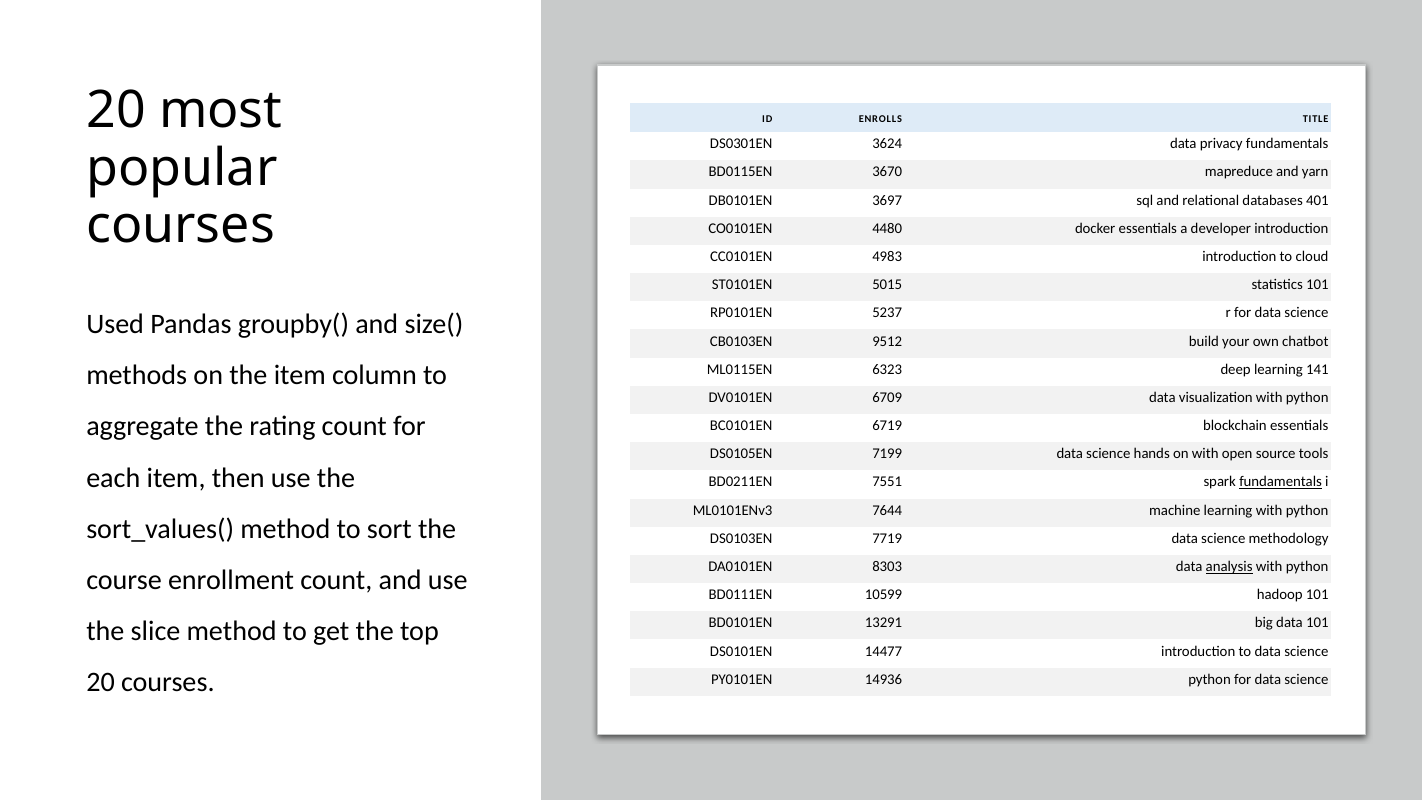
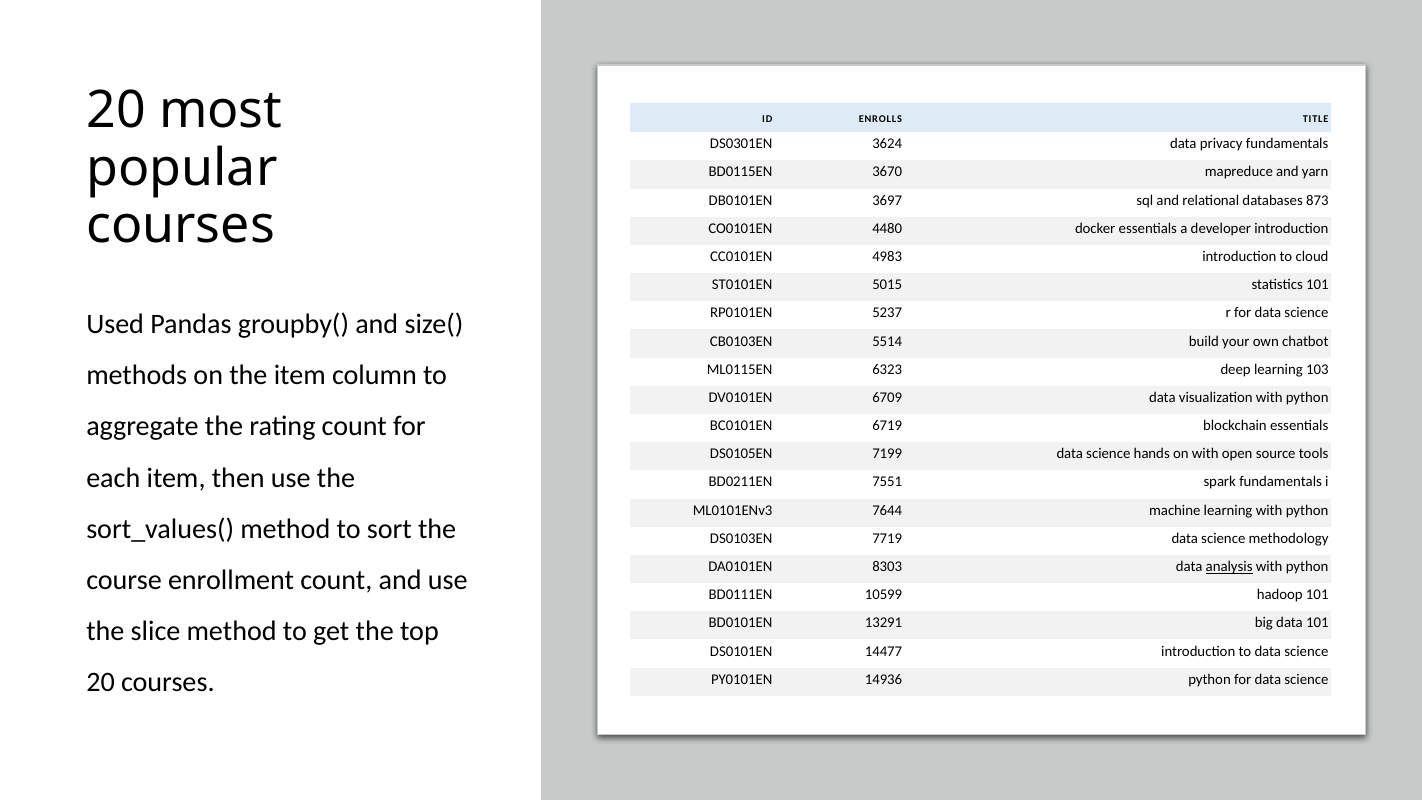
401: 401 -> 873
9512: 9512 -> 5514
141: 141 -> 103
fundamentals at (1281, 482) underline: present -> none
